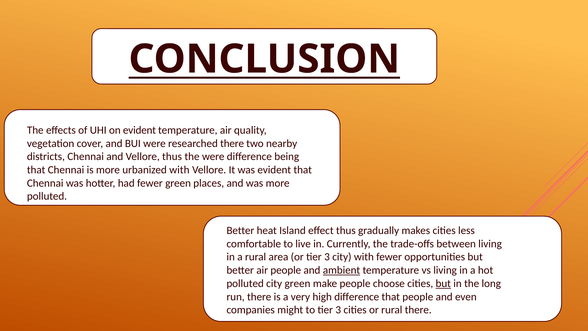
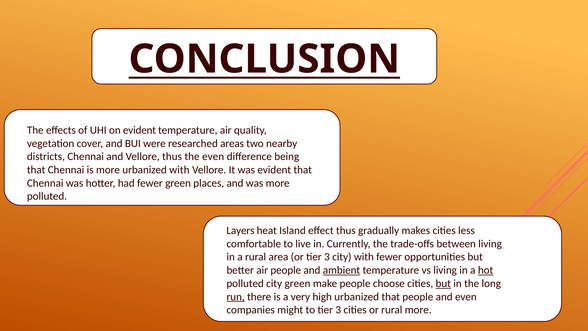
researched there: there -> areas
the were: were -> even
Better at (240, 230): Better -> Layers
hot underline: none -> present
run underline: none -> present
high difference: difference -> urbanized
rural there: there -> more
